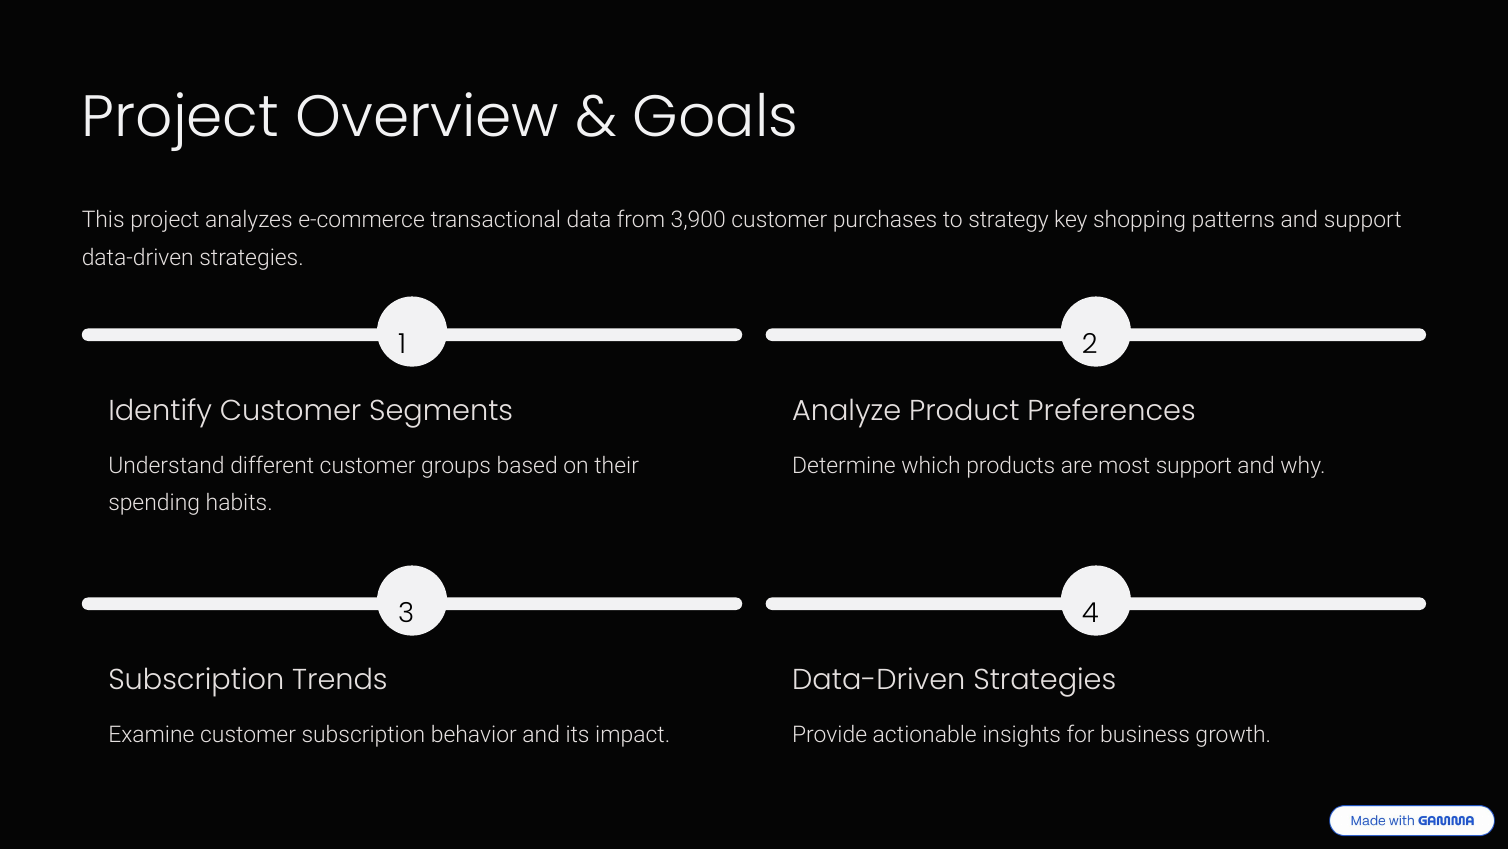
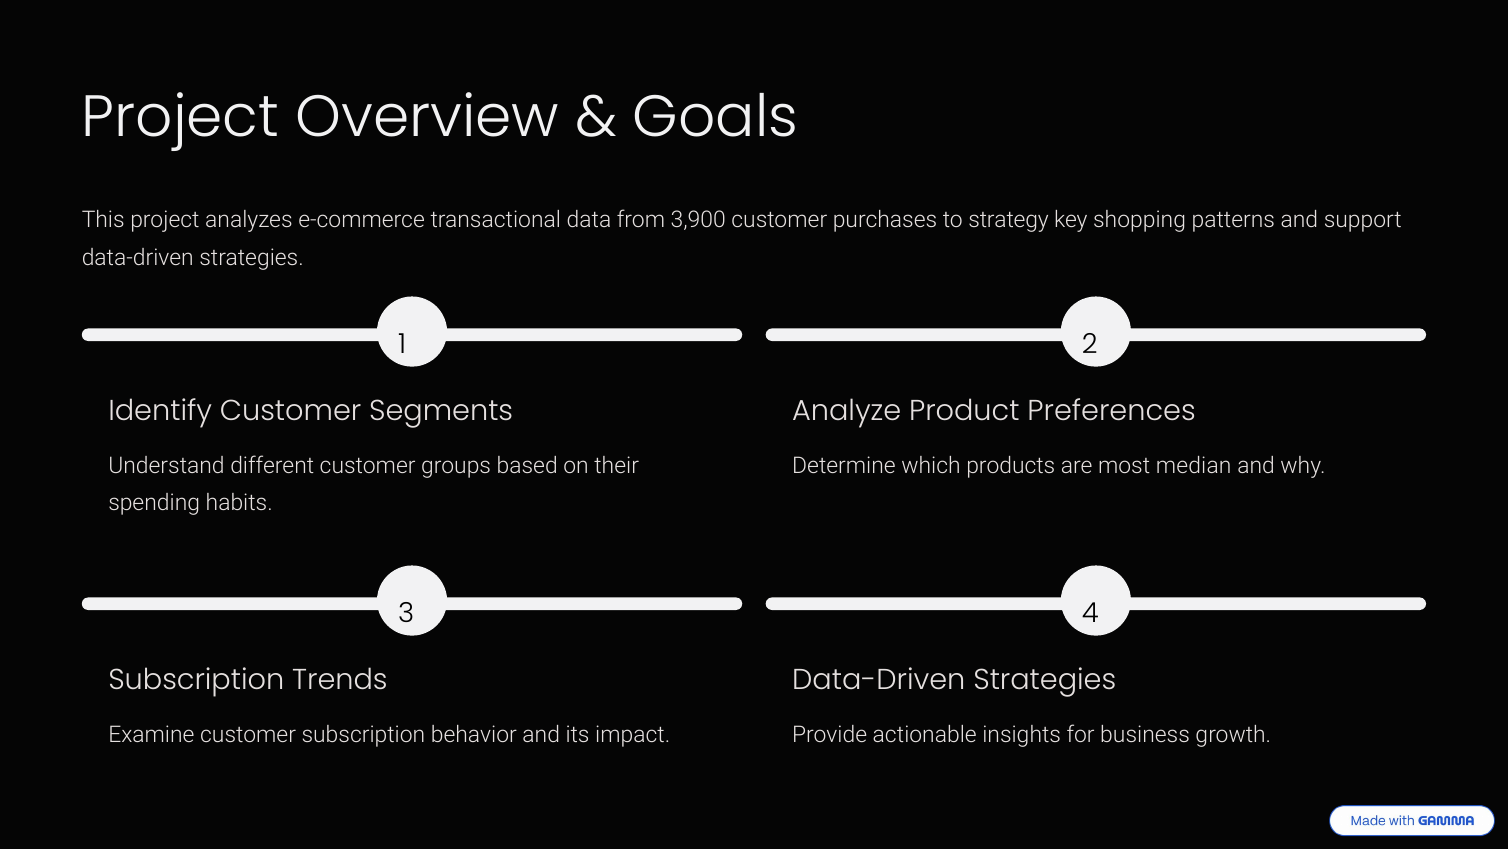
most support: support -> median
